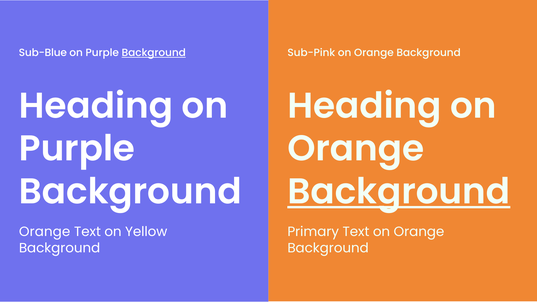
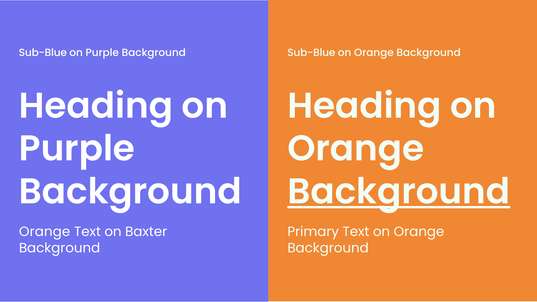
Background at (154, 53) underline: present -> none
Sub-Pink at (311, 53): Sub-Pink -> Sub-Blue
Yellow: Yellow -> Baxter
